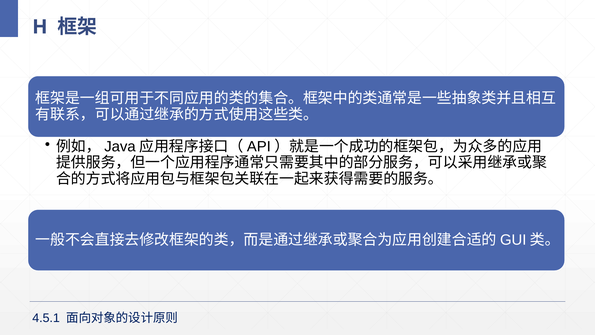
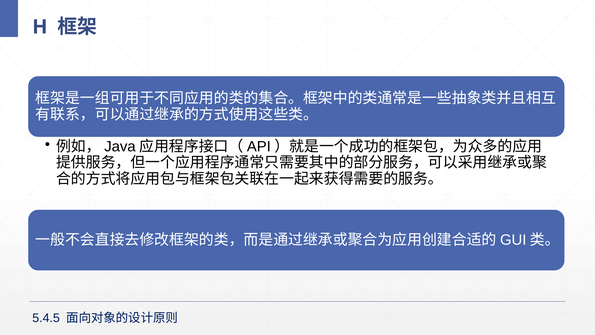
4.5.1: 4.5.1 -> 5.4.5
